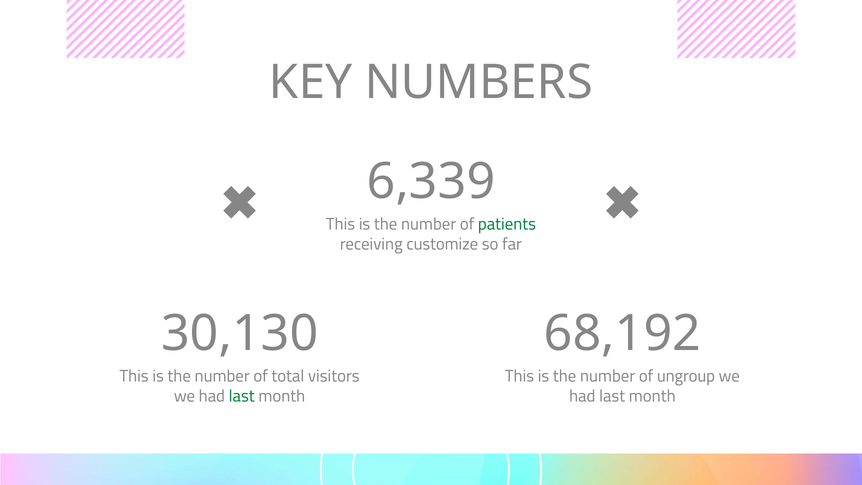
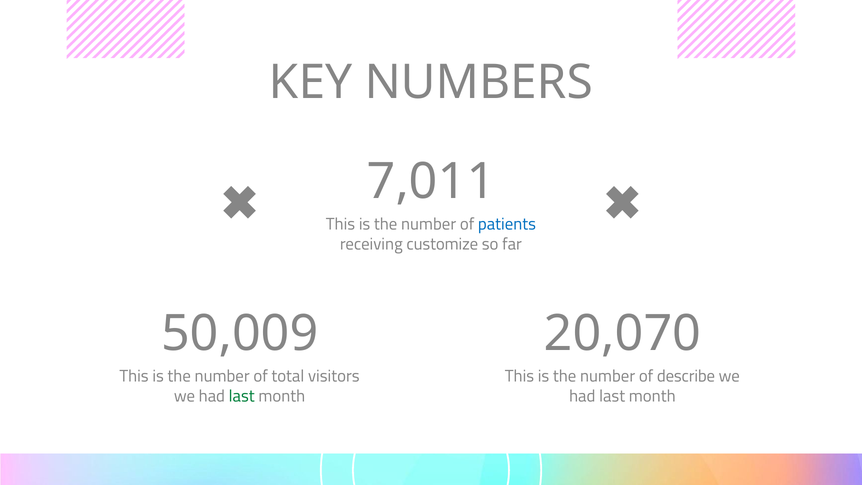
6,339: 6,339 -> 7,011
patients colour: green -> blue
30,130: 30,130 -> 50,009
68,192: 68,192 -> 20,070
ungroup: ungroup -> describe
